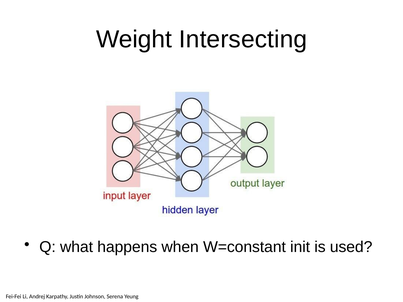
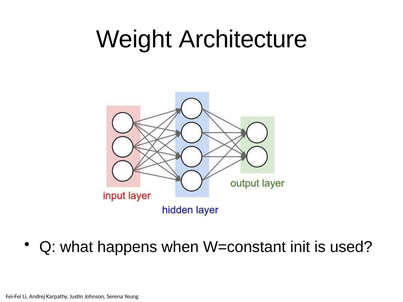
Intersecting: Intersecting -> Architecture
